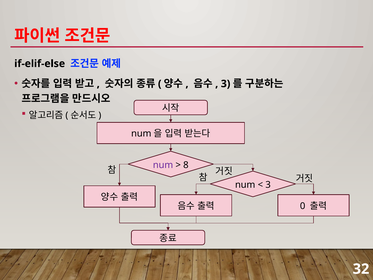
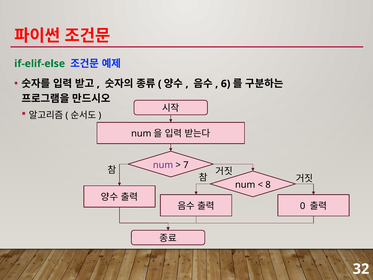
if-elif-else colour: black -> green
3 at (226, 84): 3 -> 6
8: 8 -> 7
3 at (268, 185): 3 -> 8
